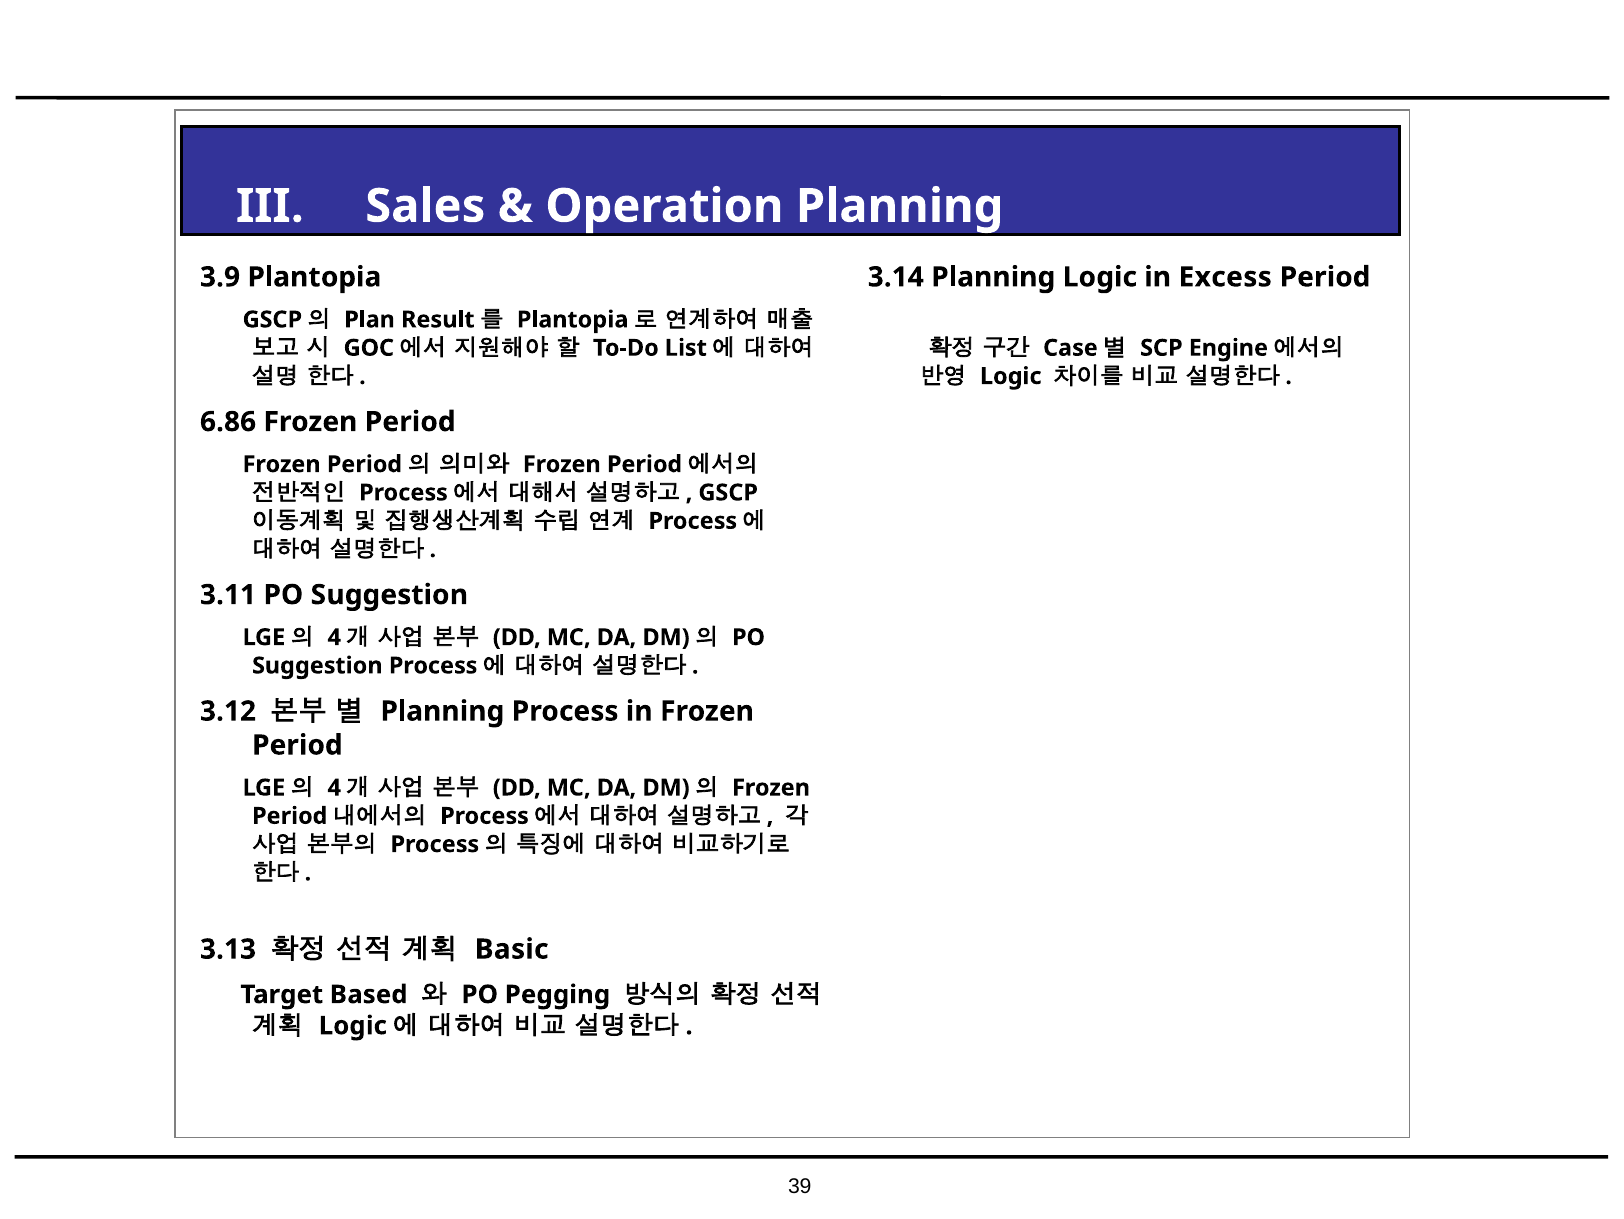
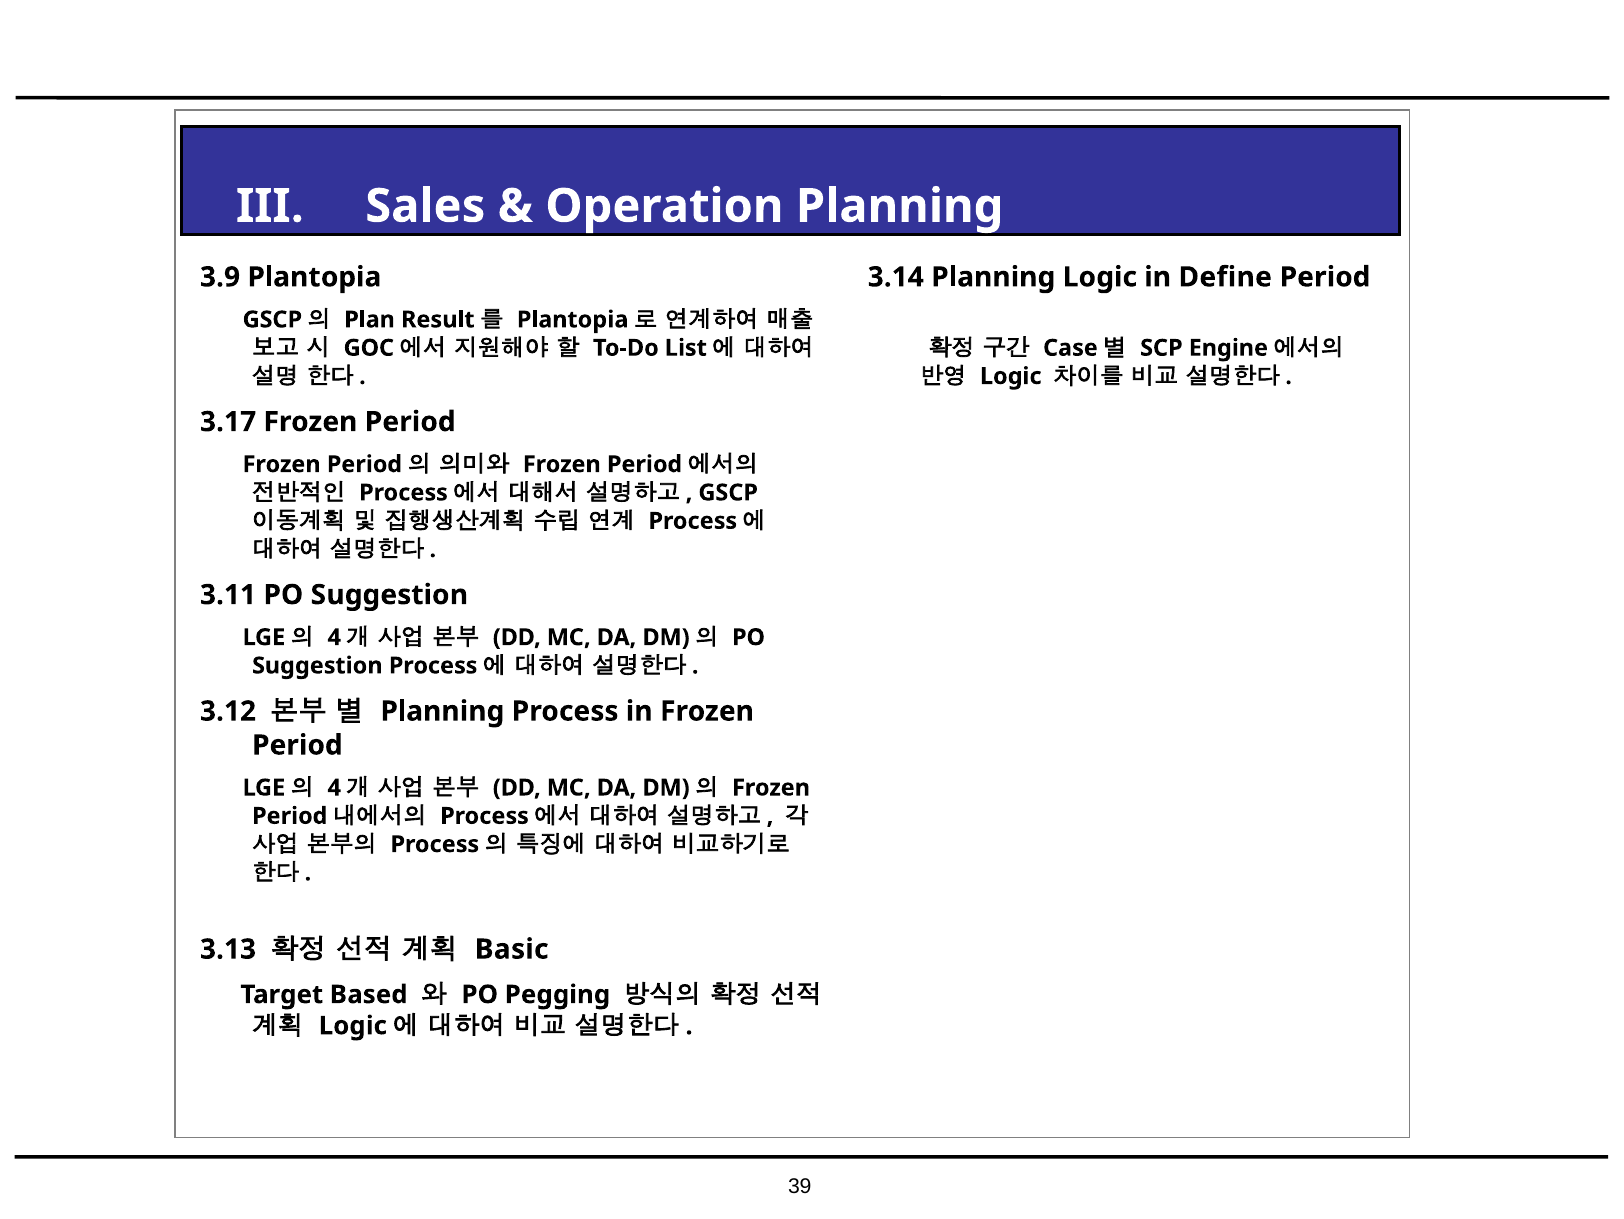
Excess: Excess -> Define
6.86: 6.86 -> 3.17
